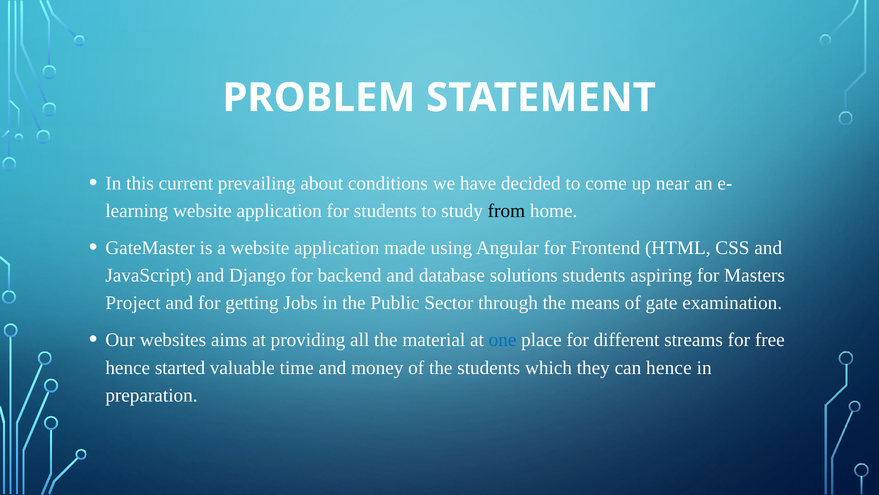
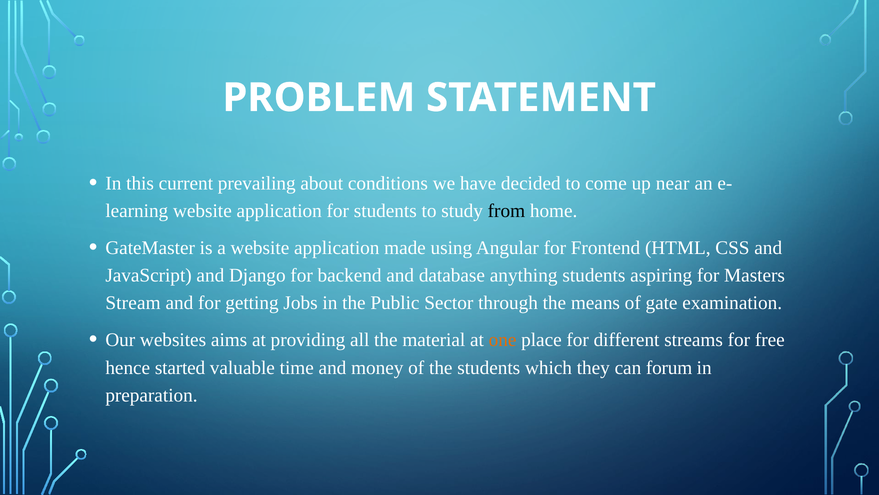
solutions: solutions -> anything
Project: Project -> Stream
one colour: blue -> orange
can hence: hence -> forum
